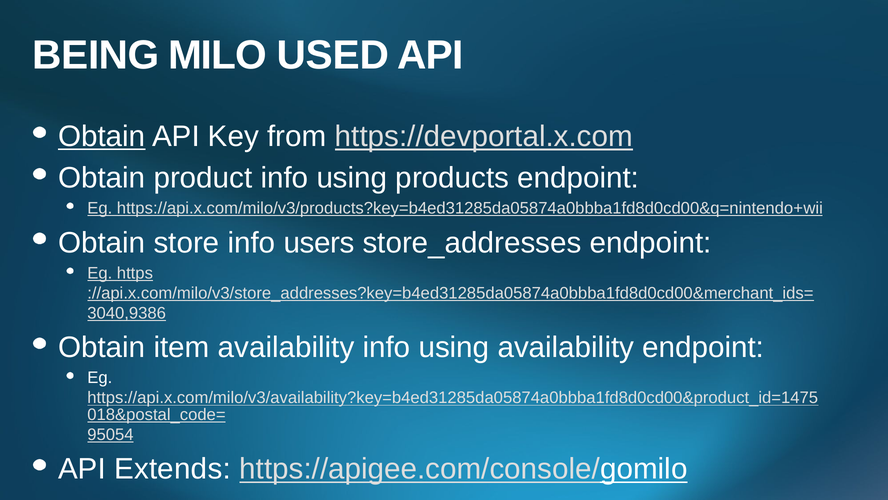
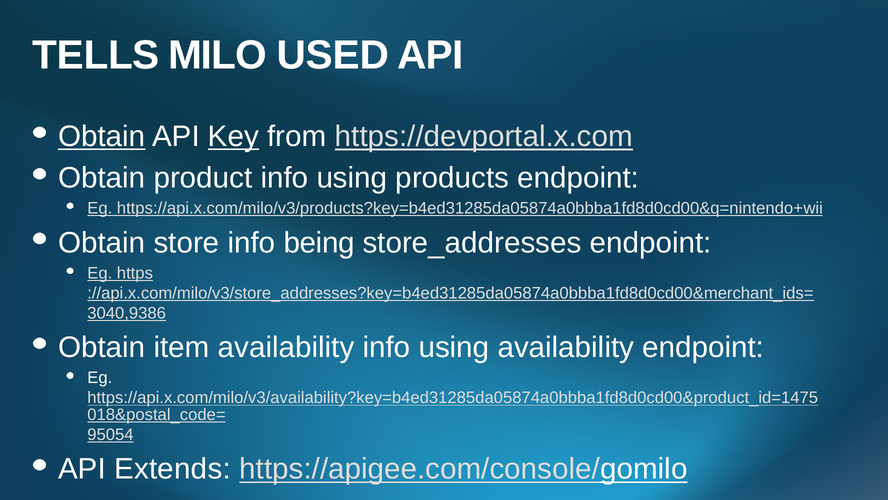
BEING: BEING -> TELLS
Key underline: none -> present
users: users -> being
